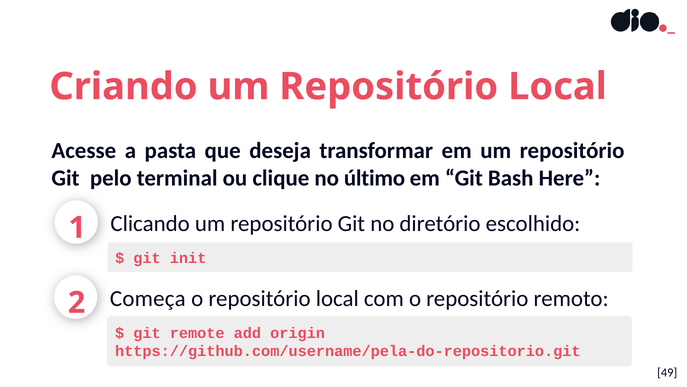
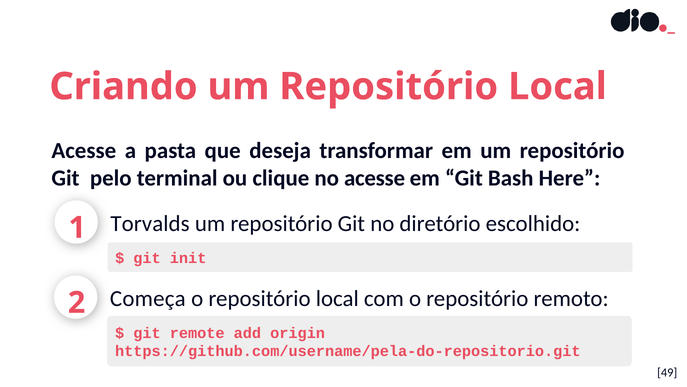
no último: último -> acesse
Clicando: Clicando -> Torvalds
